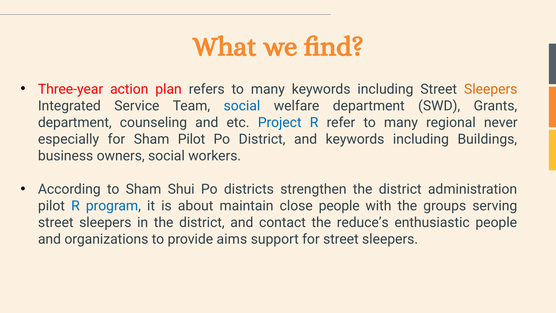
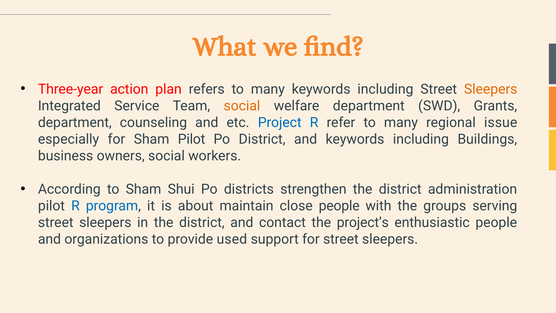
social at (242, 106) colour: blue -> orange
never: never -> issue
reduce’s: reduce’s -> project’s
aims: aims -> used
